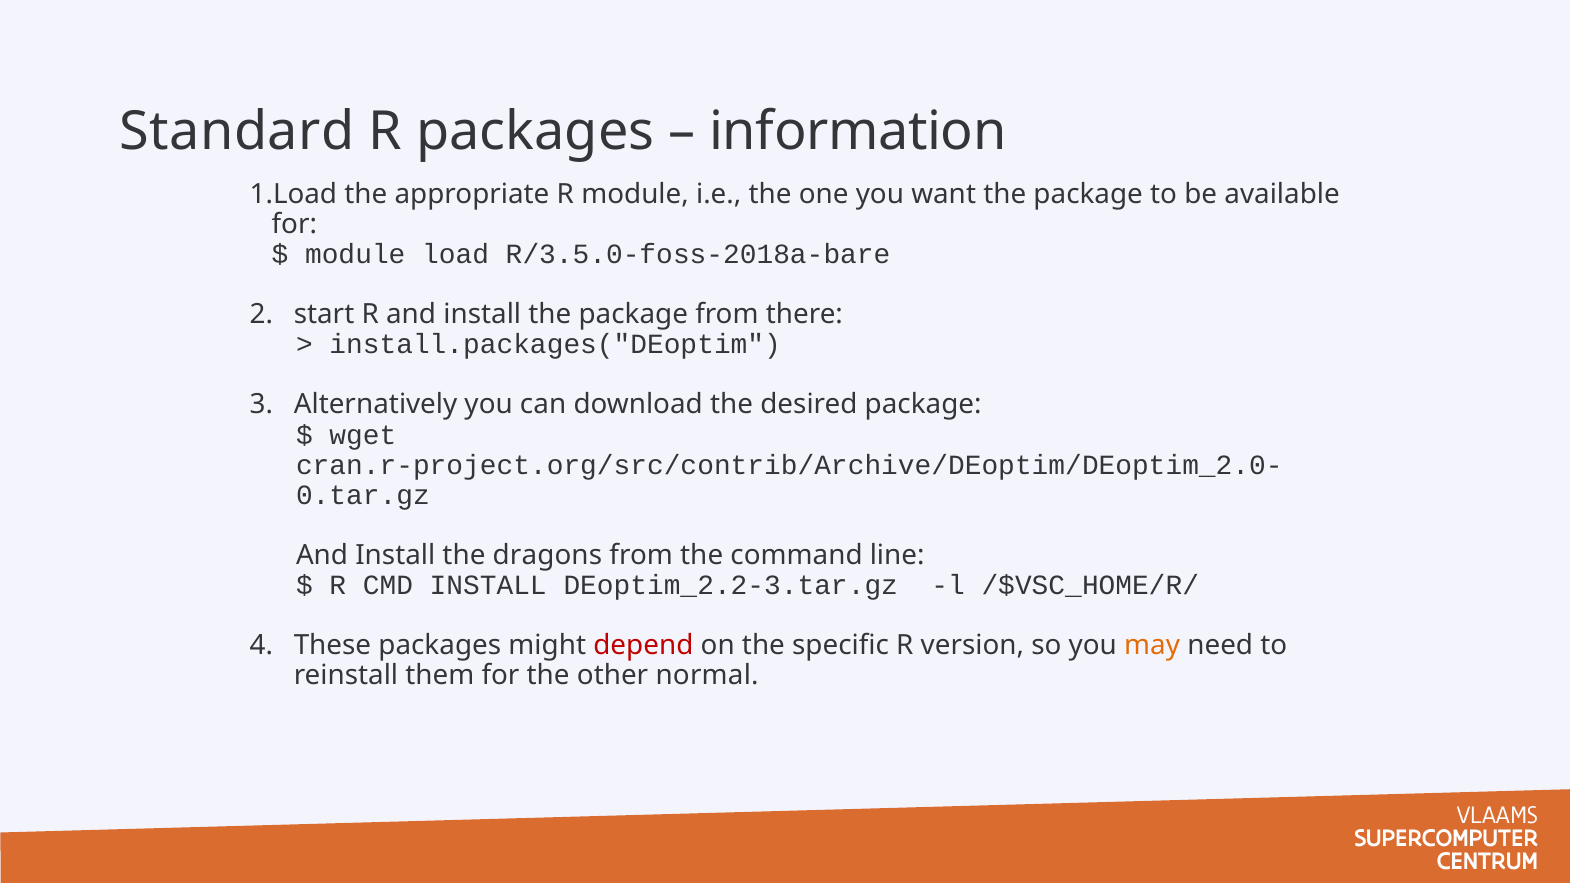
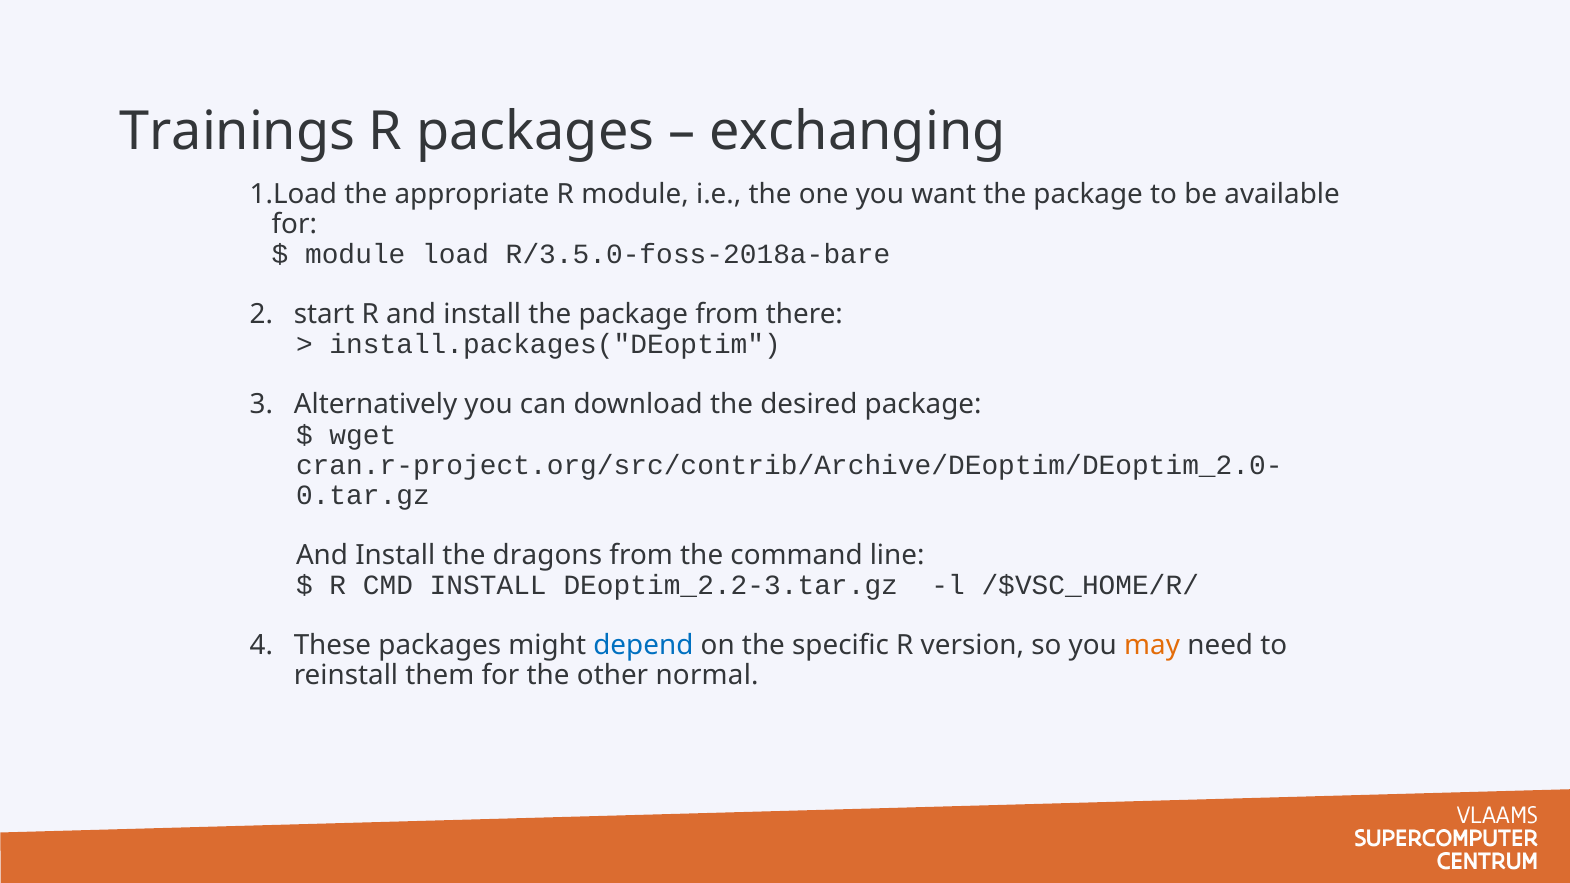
Standard: Standard -> Trainings
information: information -> exchanging
depend colour: red -> blue
